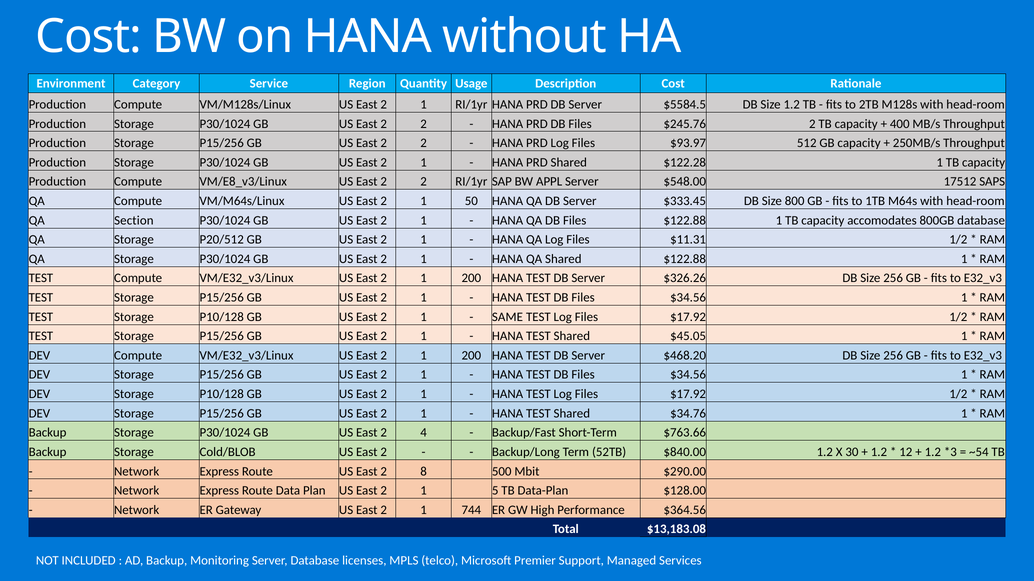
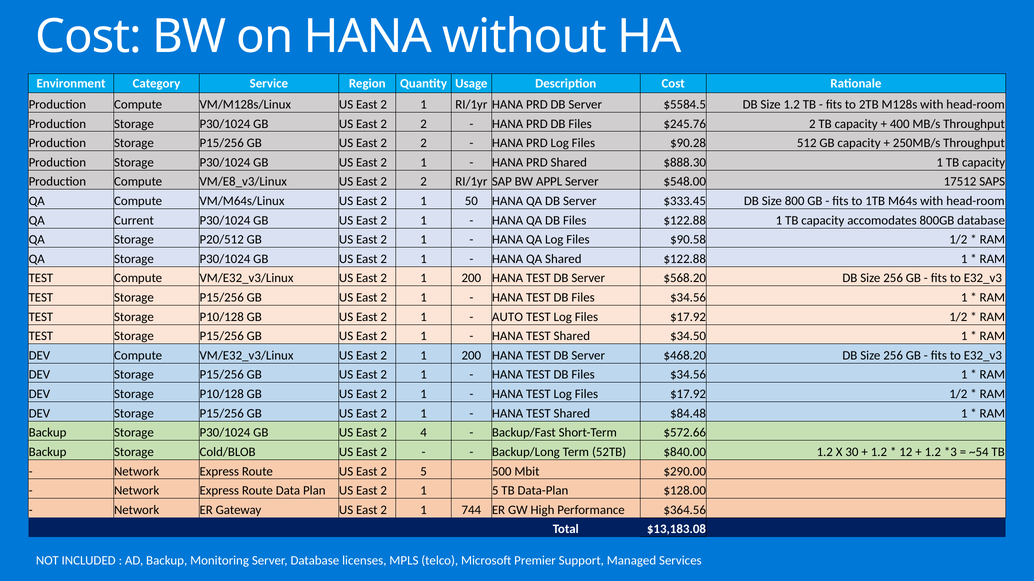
$93.97: $93.97 -> $90.28
$122.28: $122.28 -> $888.30
Section: Section -> Current
$11.31: $11.31 -> $90.58
$326.26: $326.26 -> $568.20
SAME: SAME -> AUTO
$45.05: $45.05 -> $34.50
$34.76: $34.76 -> $84.48
$763.66: $763.66 -> $572.66
2 8: 8 -> 5
